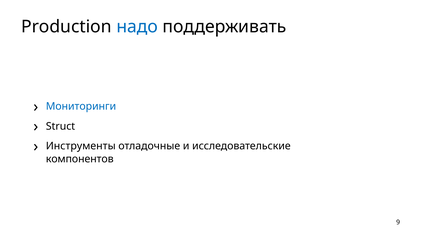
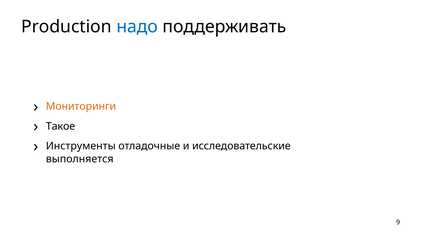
Мониторинги colour: blue -> orange
Struct: Struct -> Такое
компонентов: компонентов -> выполняется
